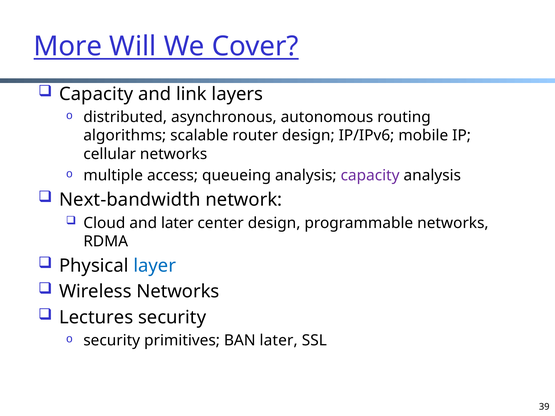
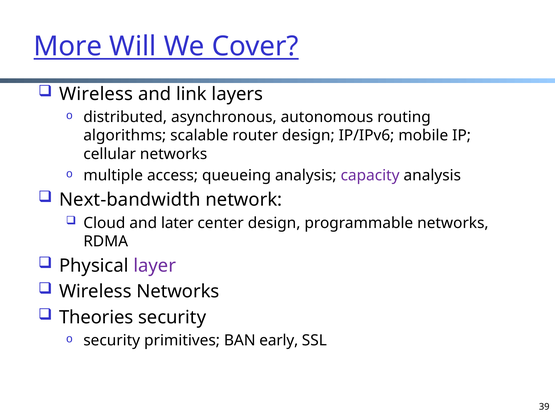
Capacity at (96, 94): Capacity -> Wireless
layer colour: blue -> purple
Lectures: Lectures -> Theories
BAN later: later -> early
